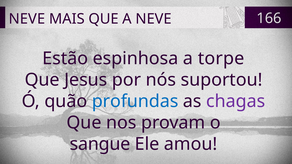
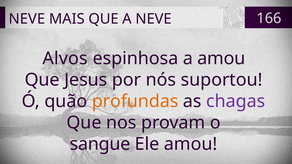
Estão: Estão -> Alvos
a torpe: torpe -> amou
profundas colour: blue -> orange
